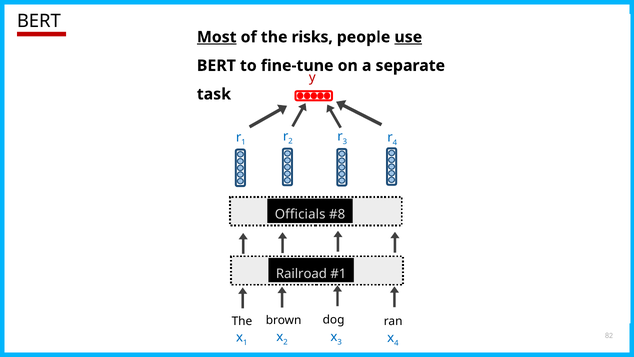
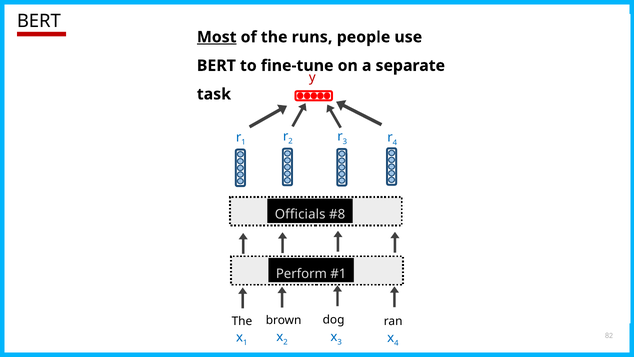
risks: risks -> runs
use underline: present -> none
Railroad: Railroad -> Perform
